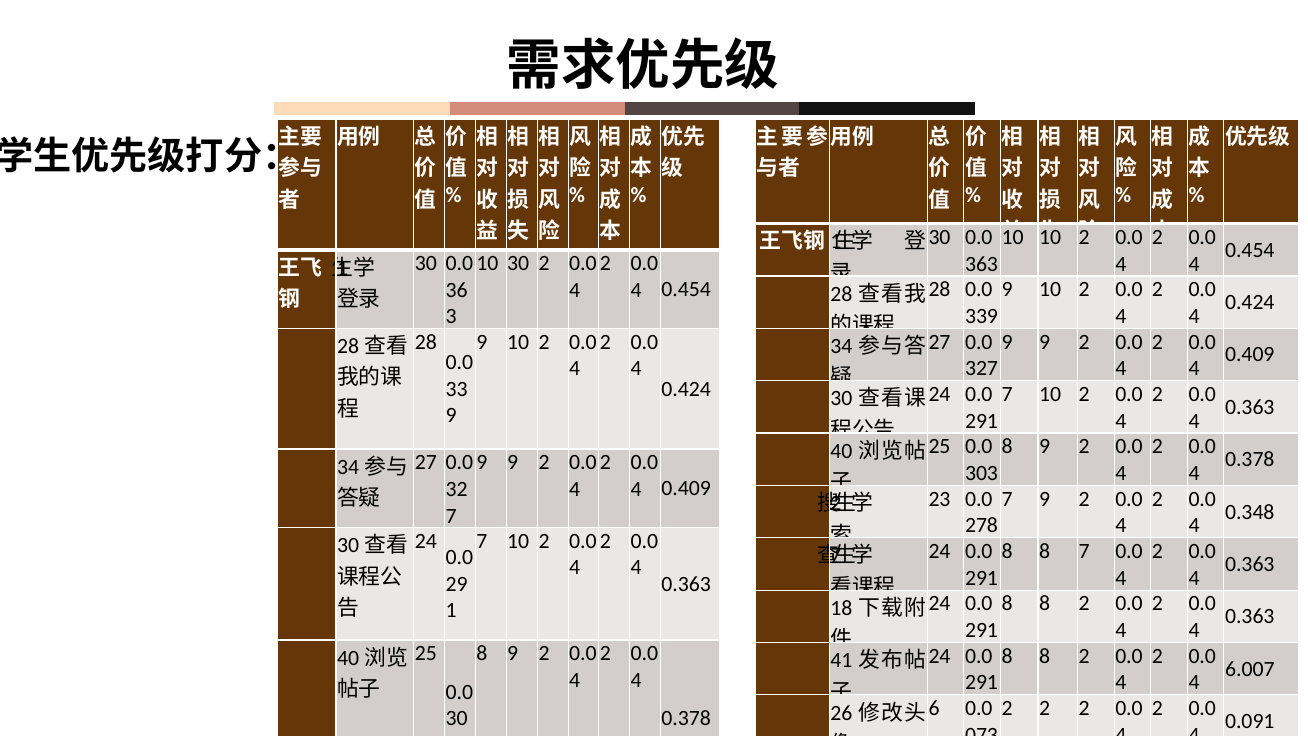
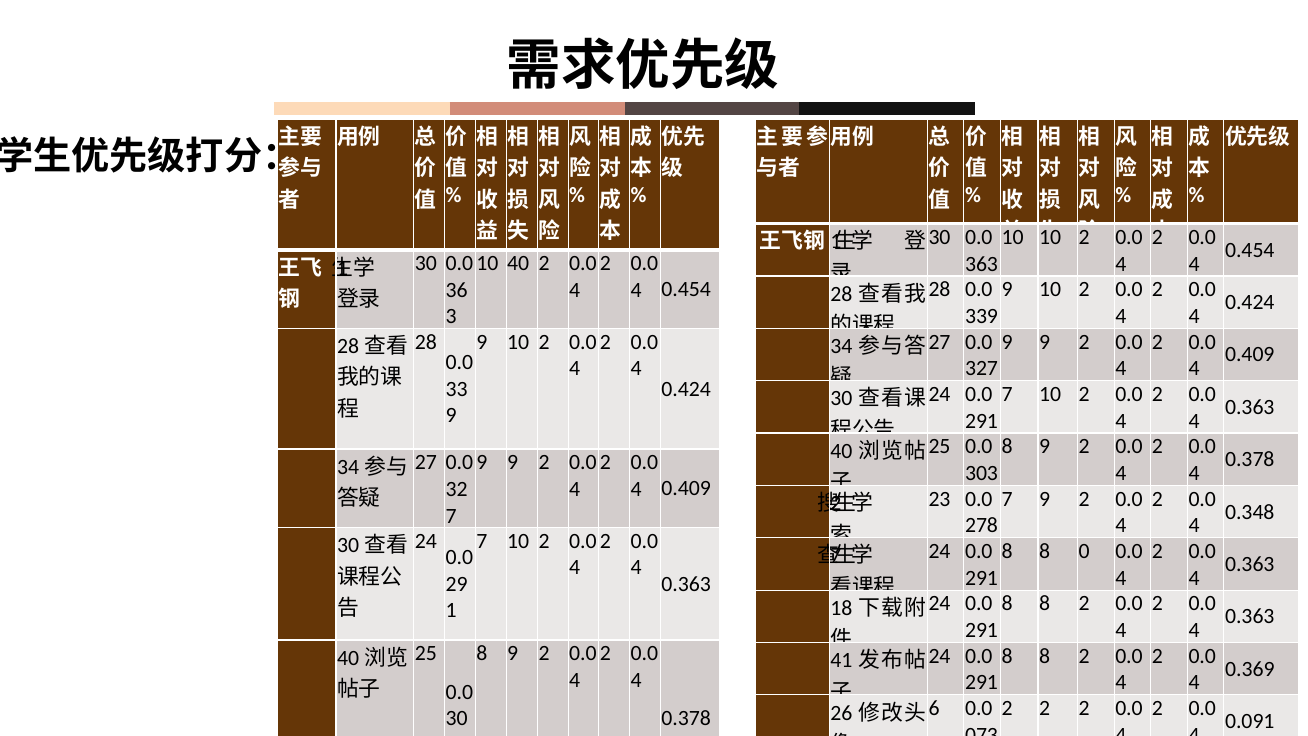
10 30: 30 -> 40
8 7: 7 -> 0
6.007: 6.007 -> 0.369
